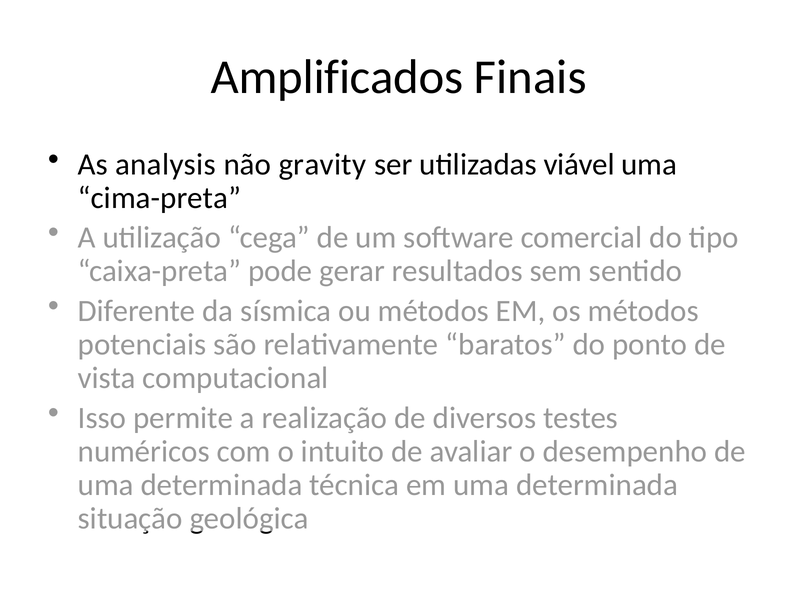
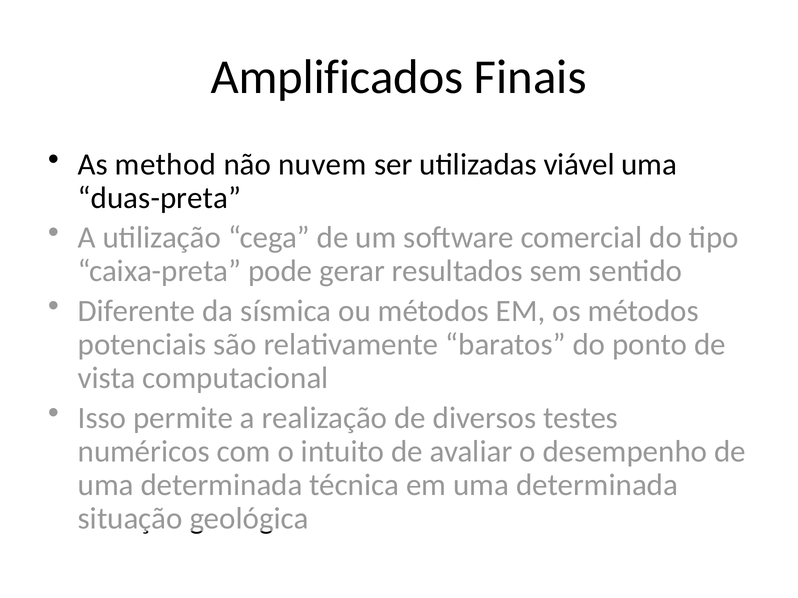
analysis: analysis -> method
gravity: gravity -> nuvem
cima-preta: cima-preta -> duas-preta
